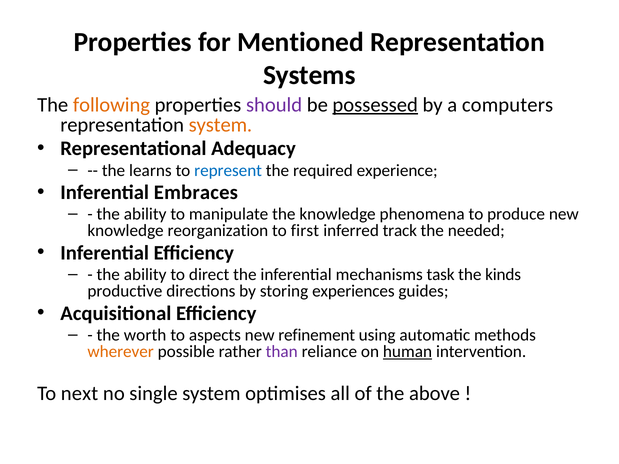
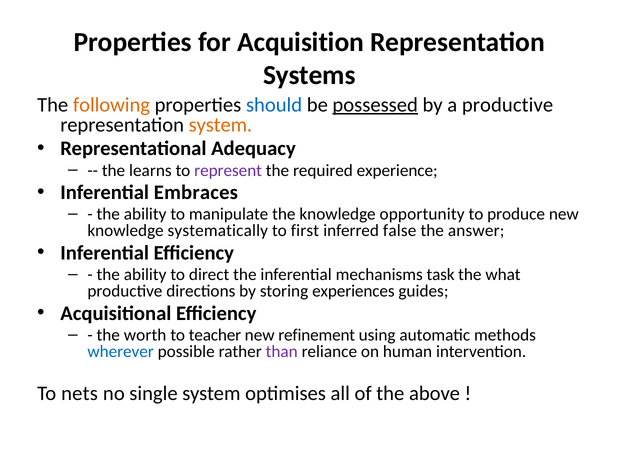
Mentioned: Mentioned -> Acquisition
should colour: purple -> blue
a computers: computers -> productive
represent colour: blue -> purple
phenomena: phenomena -> opportunity
reorganization: reorganization -> systematically
track: track -> false
needed: needed -> answer
kinds: kinds -> what
aspects: aspects -> teacher
wherever colour: orange -> blue
human underline: present -> none
next: next -> nets
